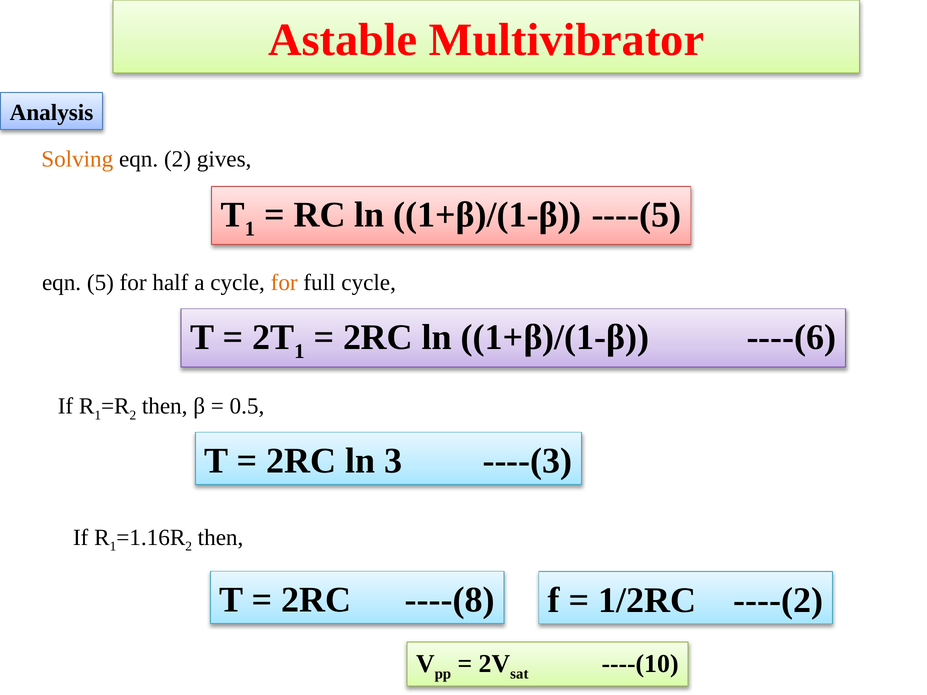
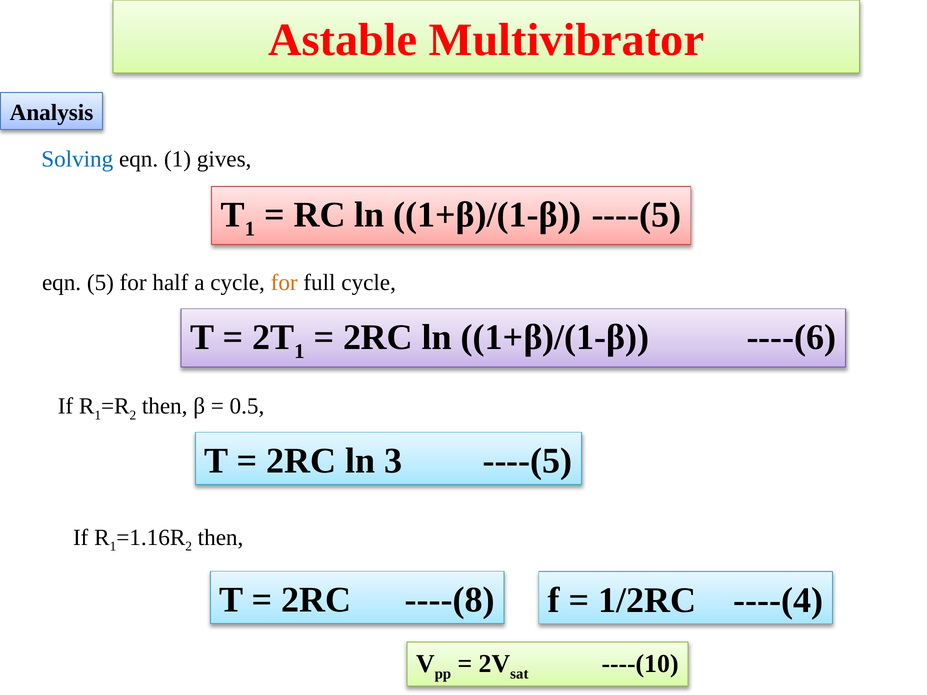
Solving colour: orange -> blue
eqn 2: 2 -> 1
3 ----(3: ----(3 -> ----(5
----(2: ----(2 -> ----(4
